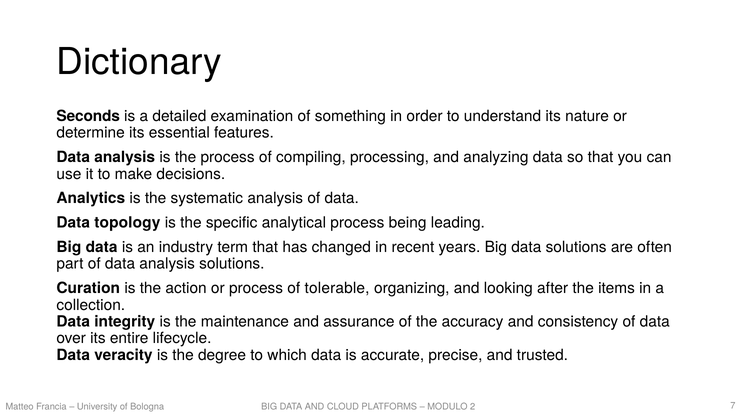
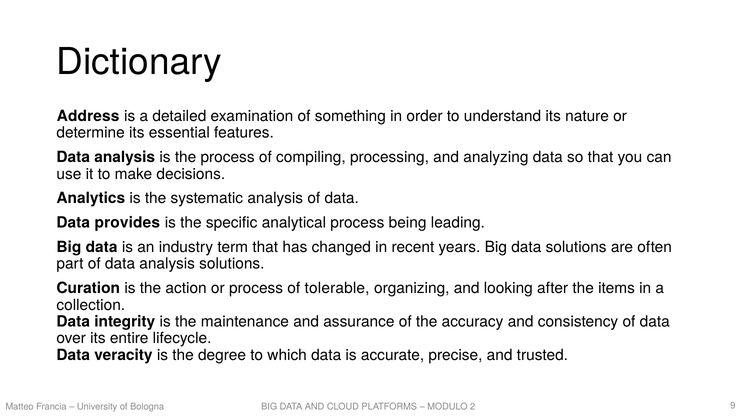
Seconds: Seconds -> Address
topology: topology -> provides
7: 7 -> 9
